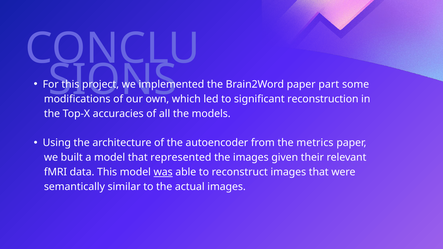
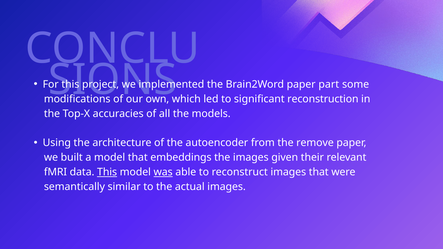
metrics: metrics -> remove
represented: represented -> embeddings
This at (107, 172) underline: none -> present
